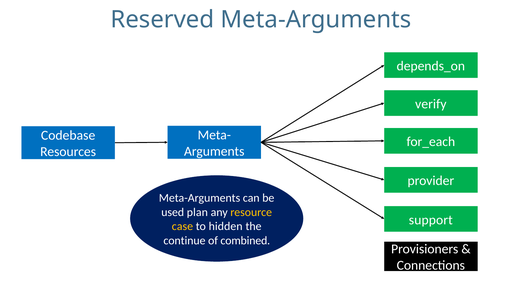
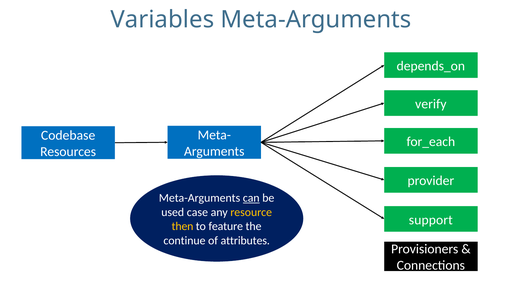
Reserved: Reserved -> Variables
can underline: none -> present
plan: plan -> case
case: case -> then
hidden: hidden -> feature
combined: combined -> attributes
